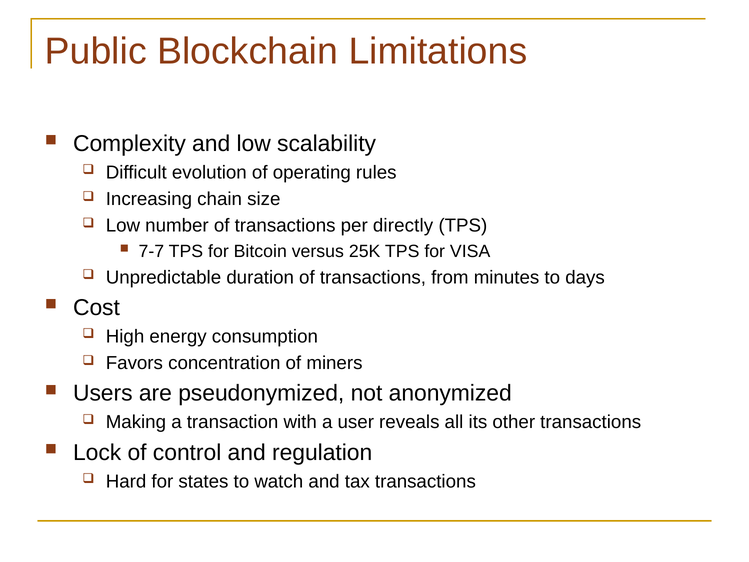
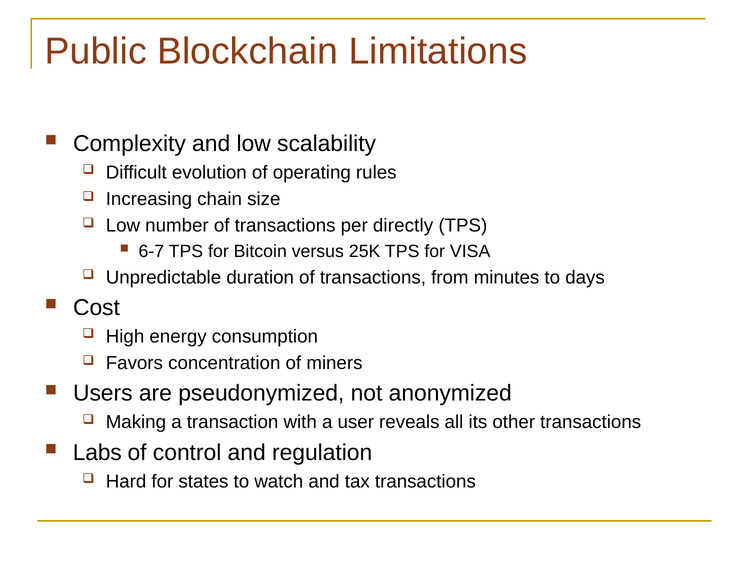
7-7: 7-7 -> 6-7
Lock: Lock -> Labs
